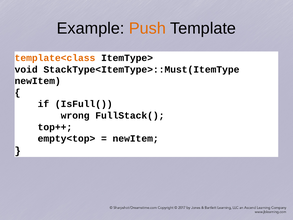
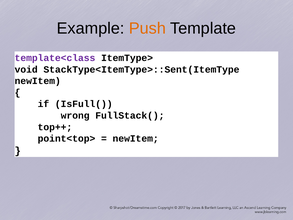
template<class colour: orange -> purple
StackType<ItemType>::Must(ItemType: StackType<ItemType>::Must(ItemType -> StackType<ItemType>::Sent(ItemType
empty<top>: empty<top> -> point<top>
